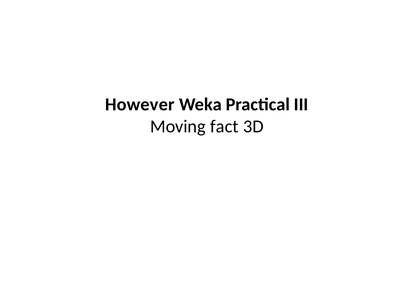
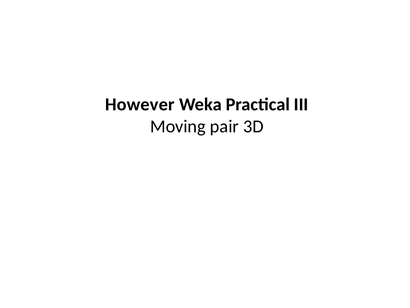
fact: fact -> pair
